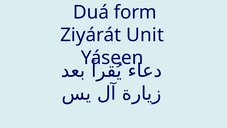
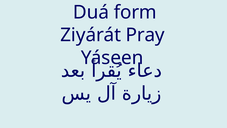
Unit: Unit -> Pray
